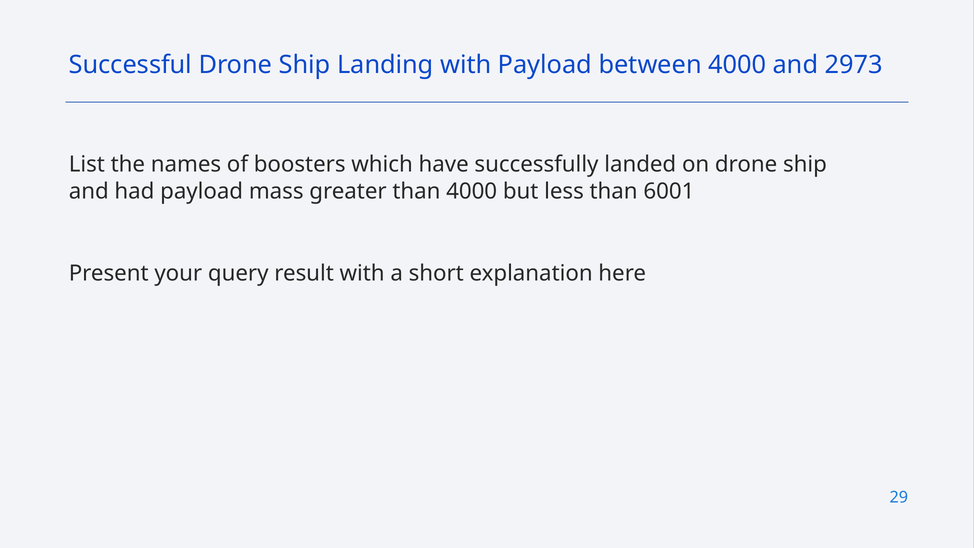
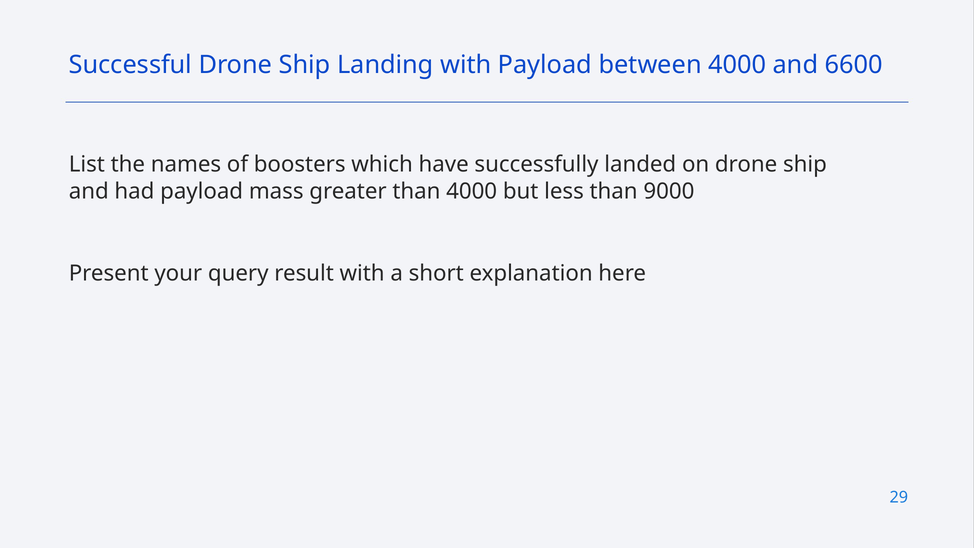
2973: 2973 -> 6600
6001: 6001 -> 9000
